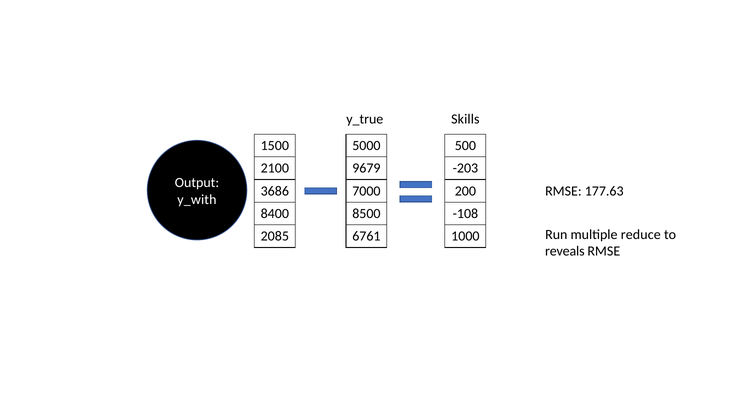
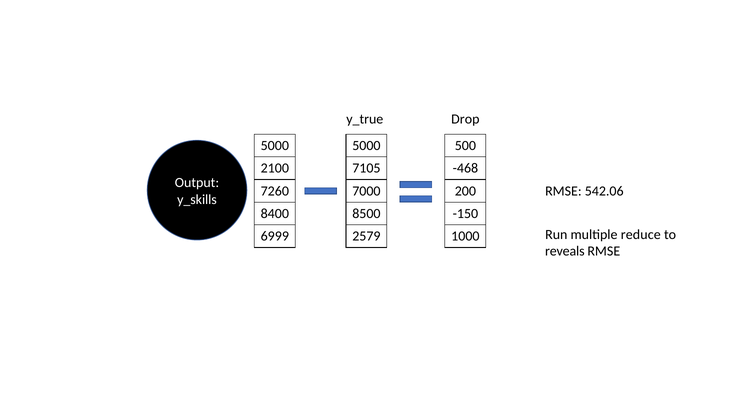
Skills: Skills -> Drop
1500 at (275, 146): 1500 -> 5000
9679: 9679 -> 7105
-203: -203 -> -468
3686: 3686 -> 7260
177.63: 177.63 -> 542.06
y_with: y_with -> y_skills
-108: -108 -> -150
2085: 2085 -> 6999
6761: 6761 -> 2579
